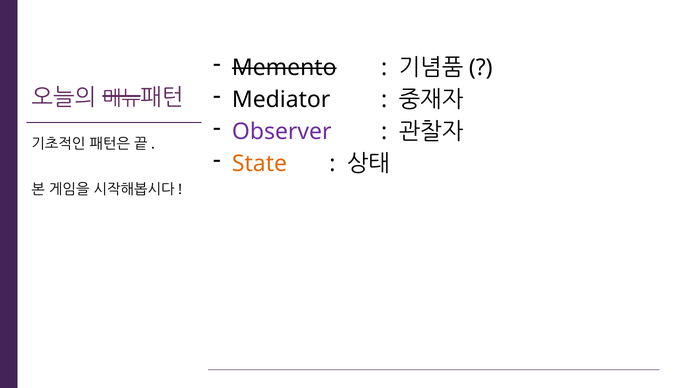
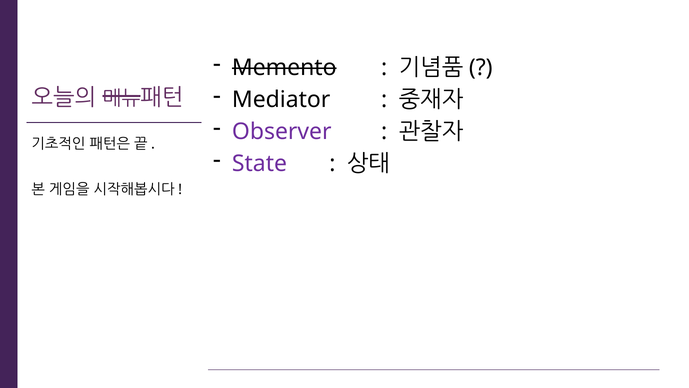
State colour: orange -> purple
